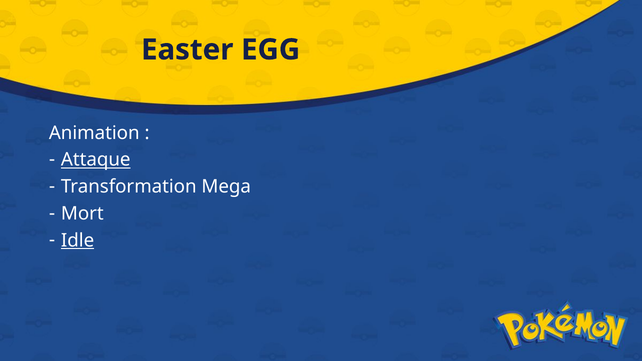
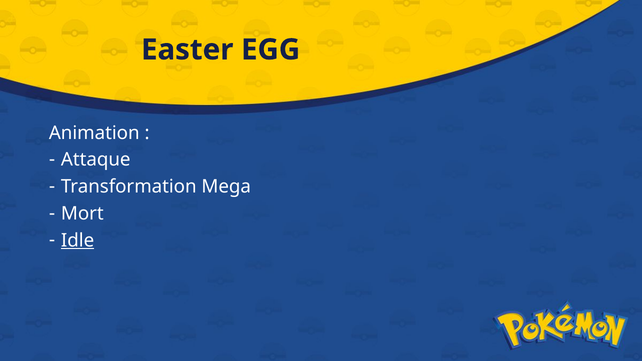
Attaque underline: present -> none
